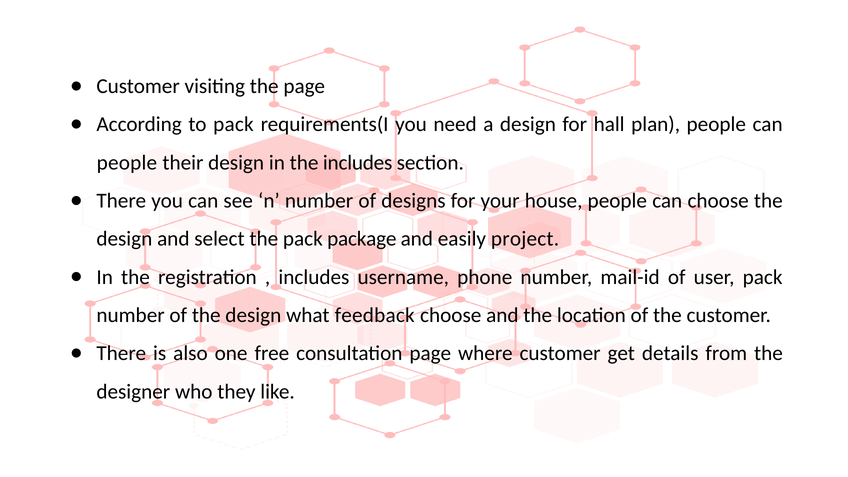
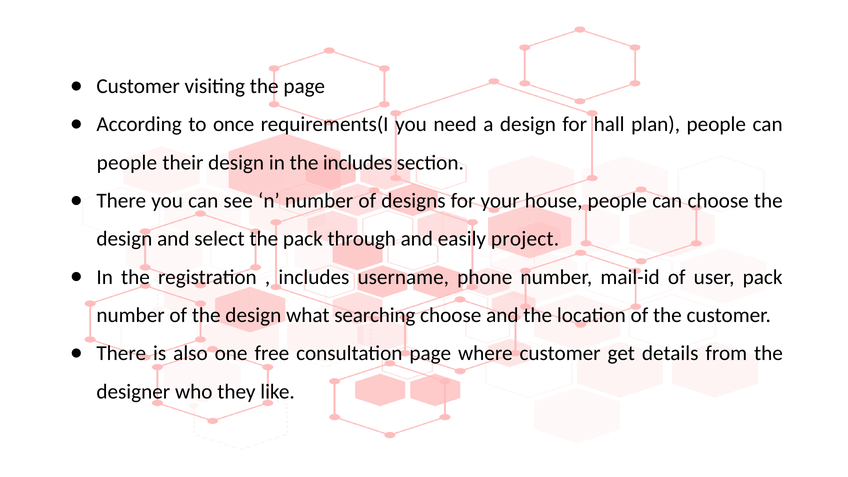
to pack: pack -> once
package: package -> through
feedback: feedback -> searching
